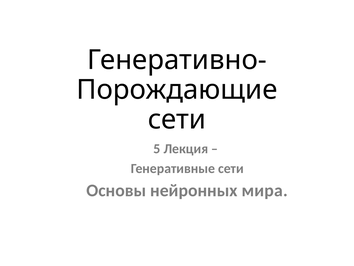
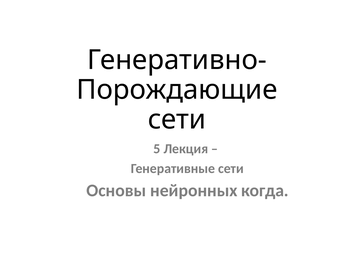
мира: мира -> когда
